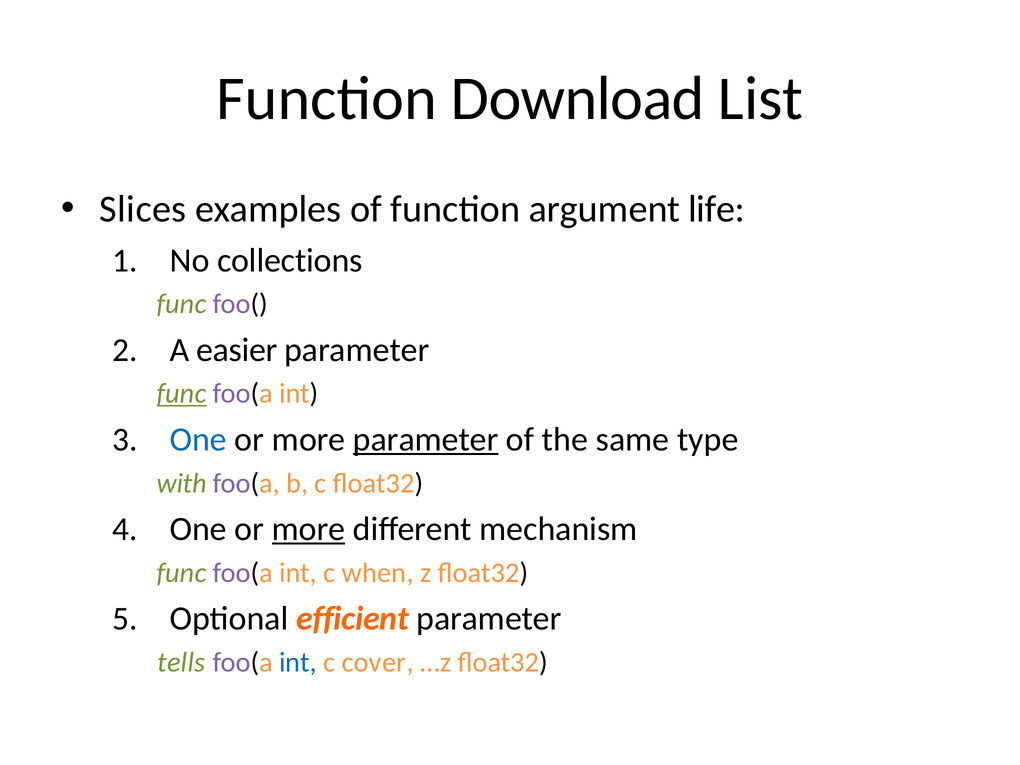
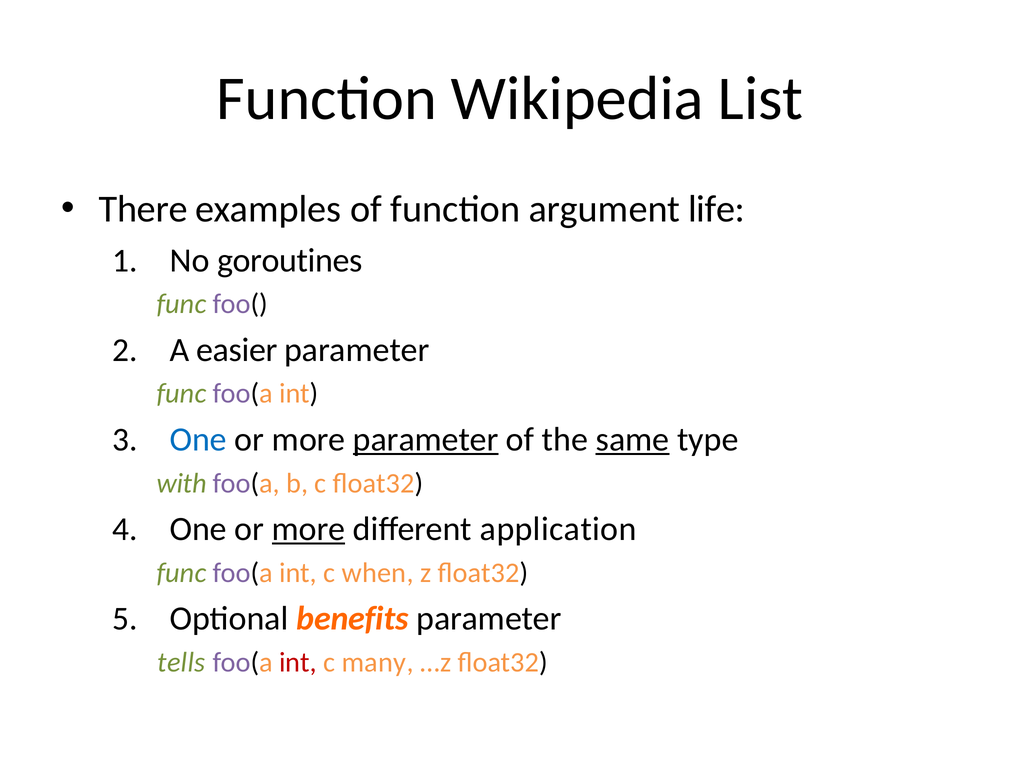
Download: Download -> Wikipedia
Slices: Slices -> There
collections: collections -> goroutines
func at (182, 394) underline: present -> none
same underline: none -> present
mechanism: mechanism -> application
efficient: efficient -> benefits
int at (298, 662) colour: blue -> red
cover: cover -> many
